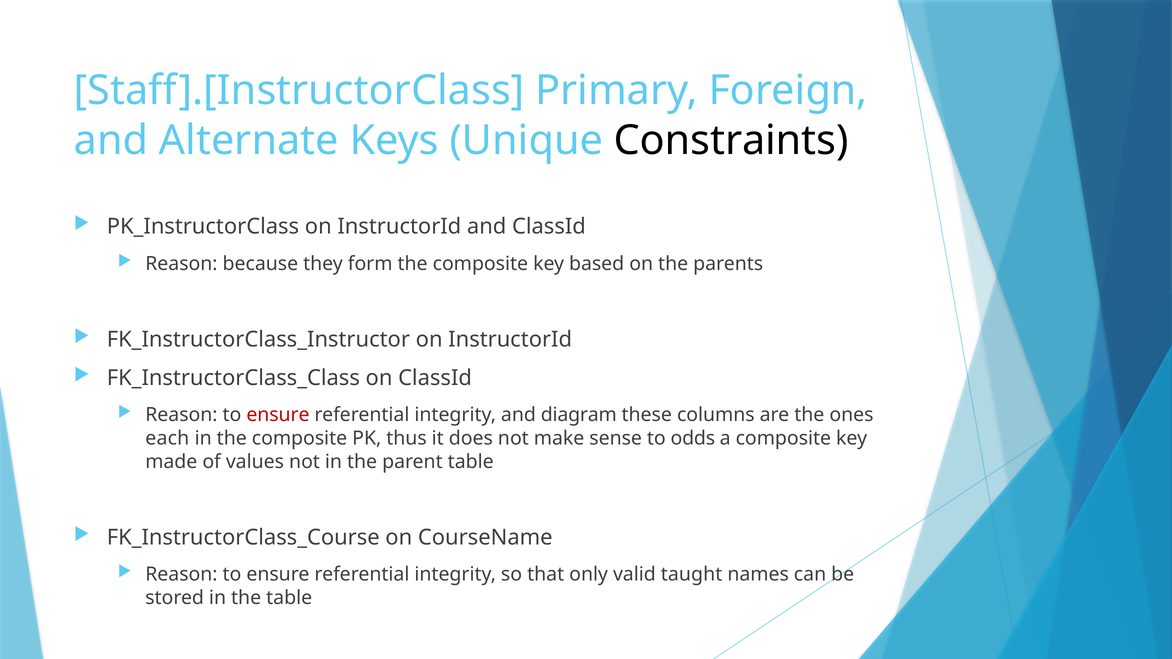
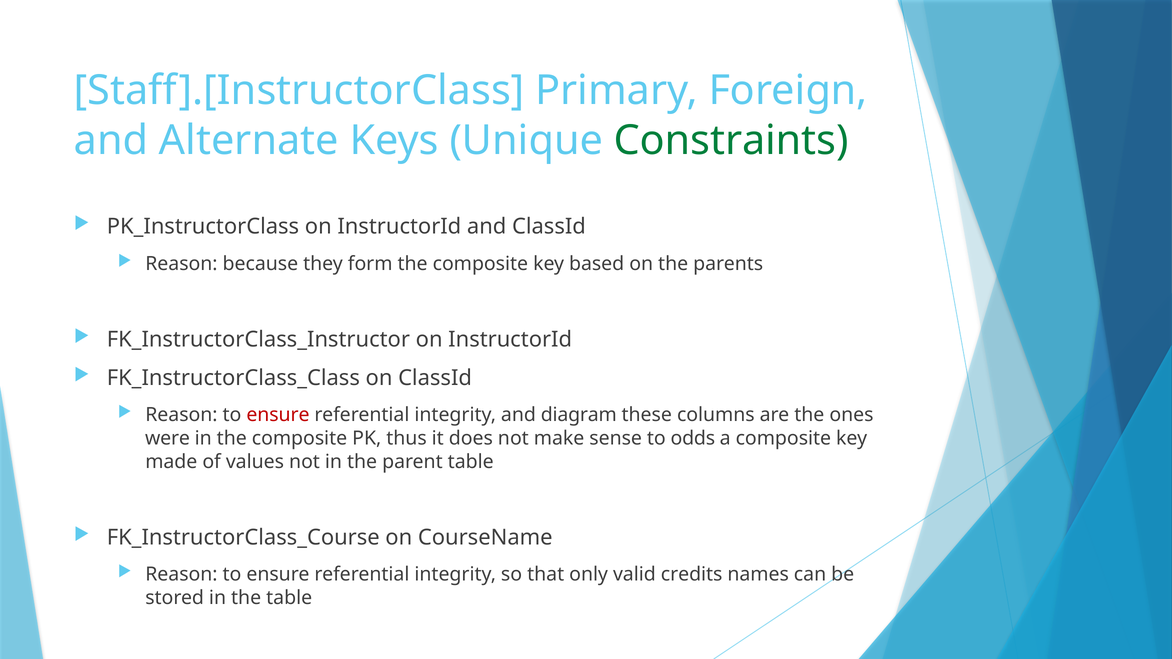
Constraints colour: black -> green
each: each -> were
taught: taught -> credits
